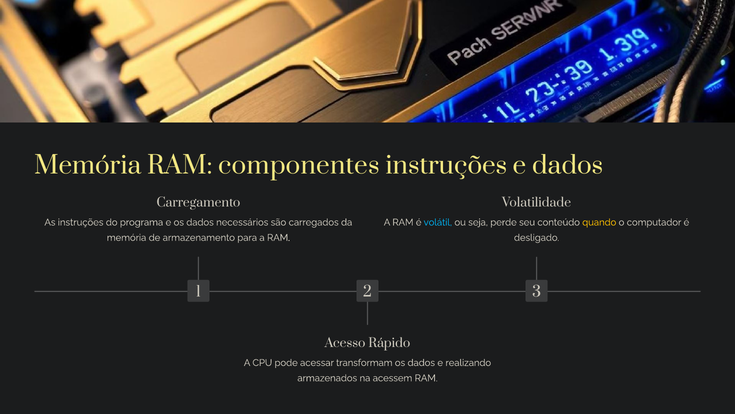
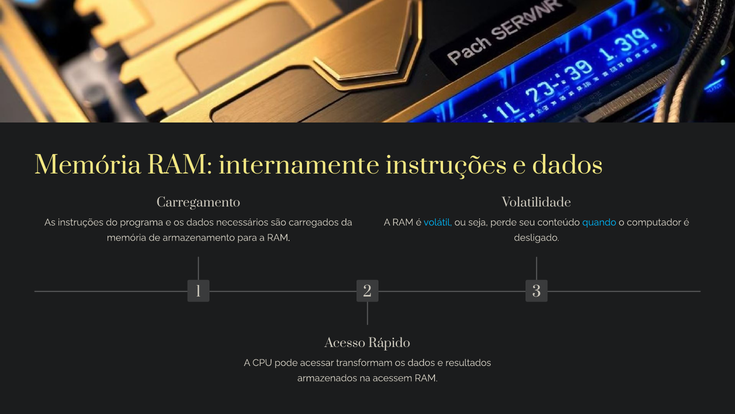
componentes: componentes -> internamente
quando colour: yellow -> light blue
realizando: realizando -> resultados
